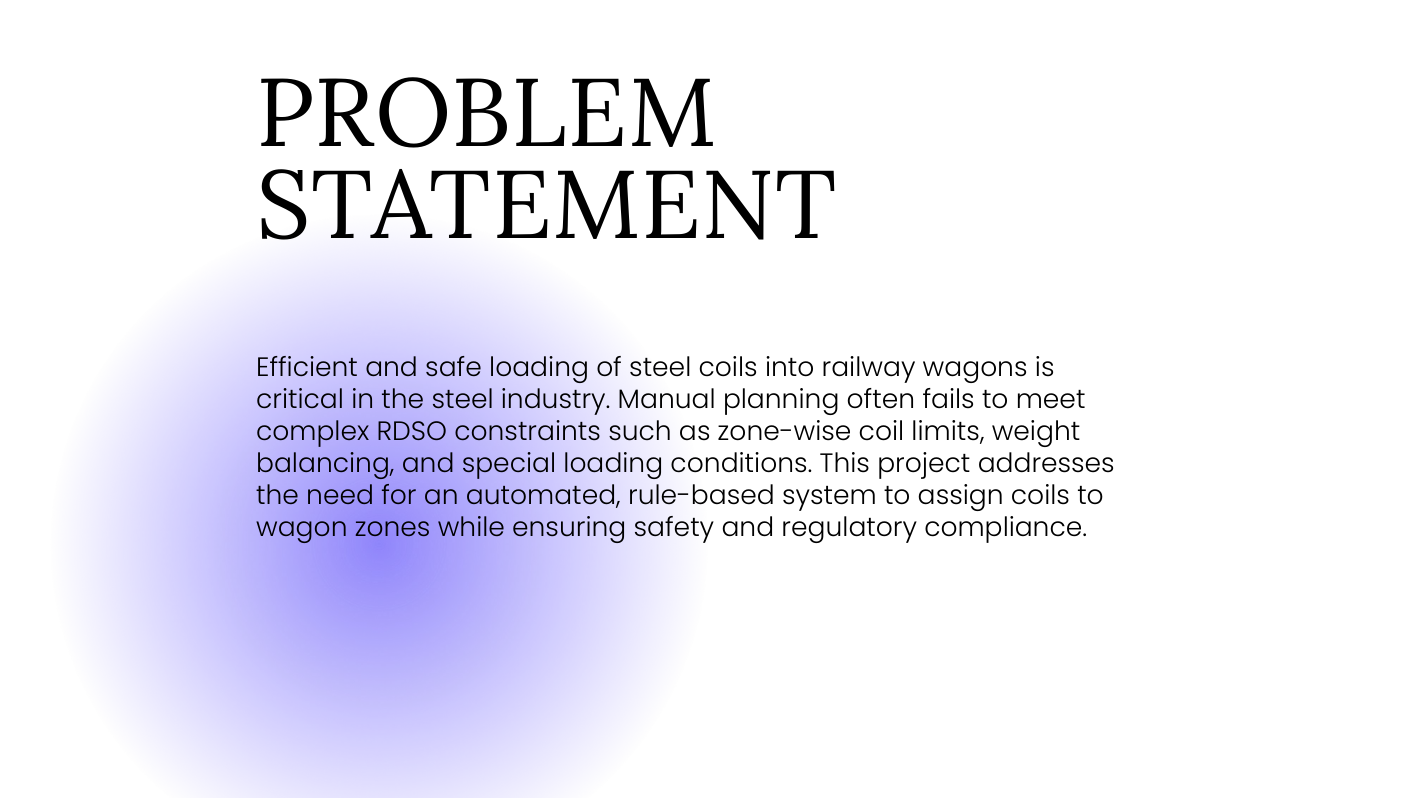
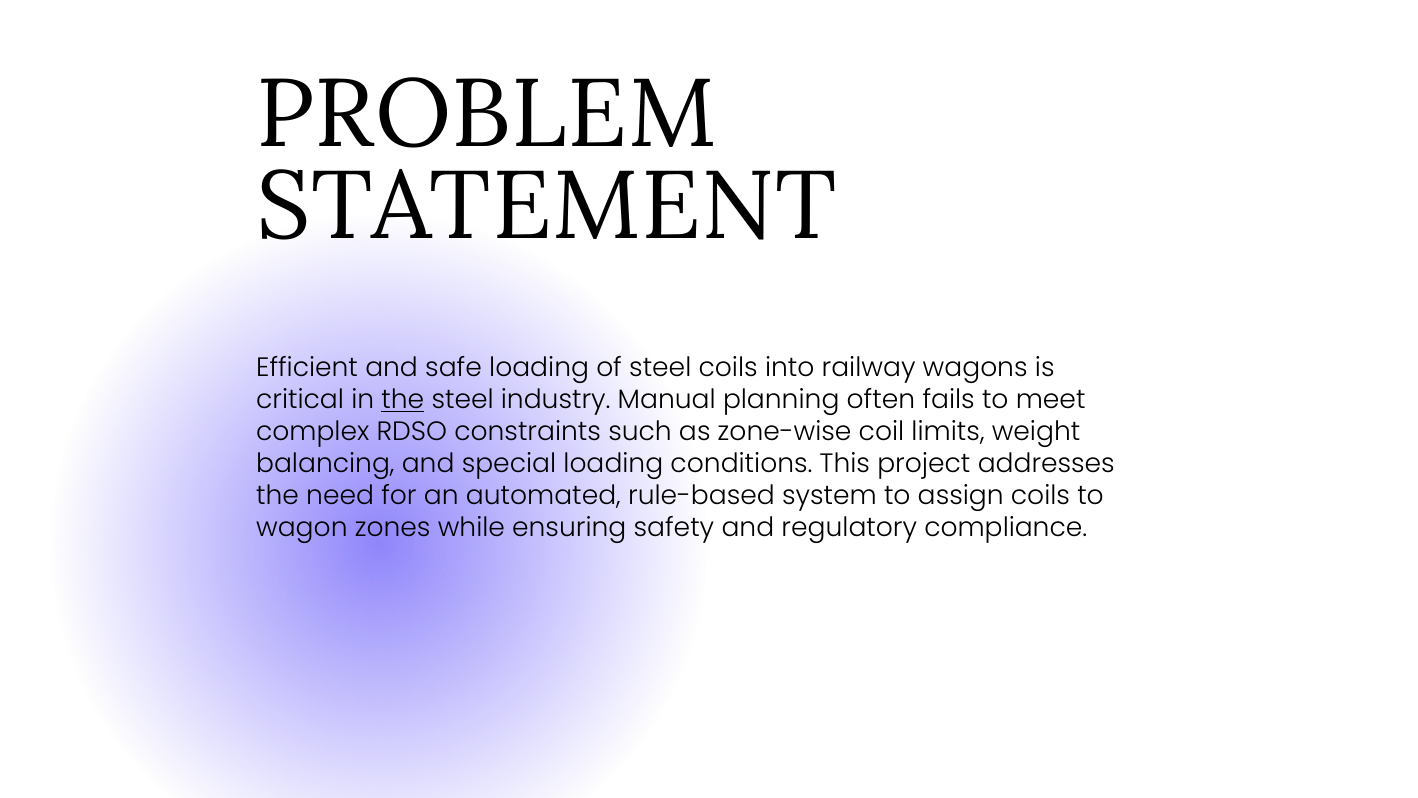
the at (403, 400) underline: none -> present
